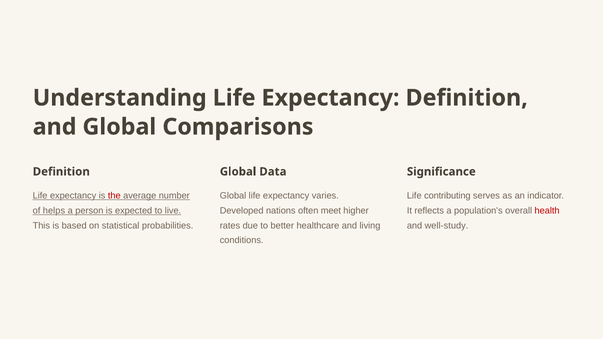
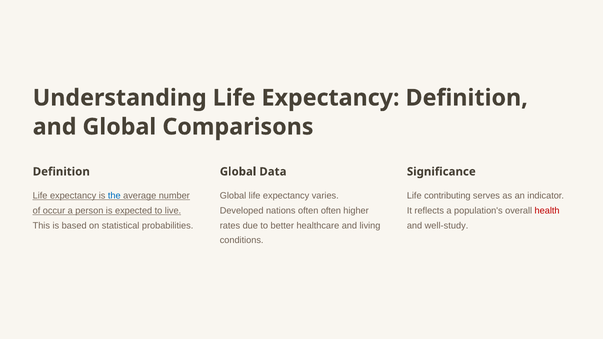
the colour: red -> blue
helps: helps -> occur
often meet: meet -> often
